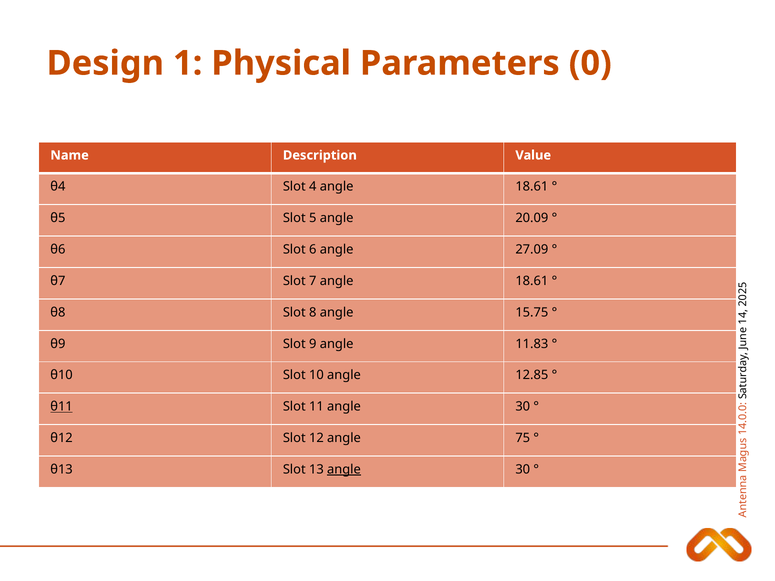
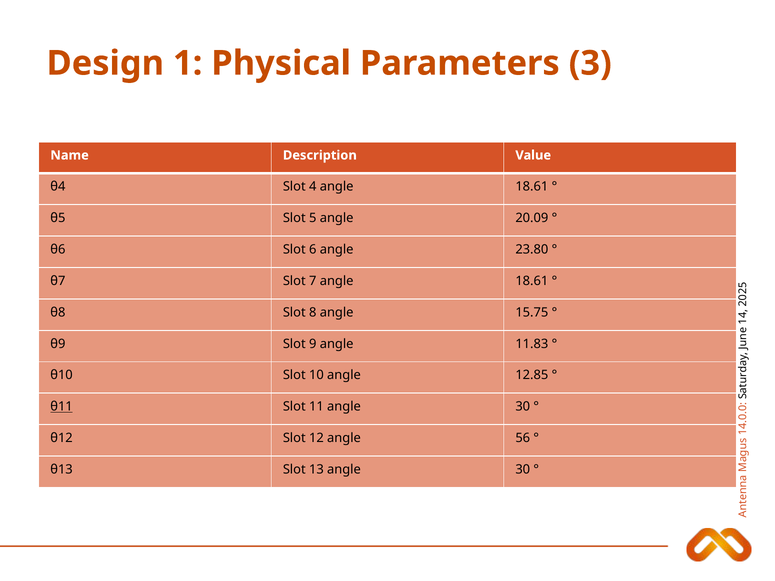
Parameters 0: 0 -> 3
27.09: 27.09 -> 23.80
75: 75 -> 56
angle at (344, 470) underline: present -> none
